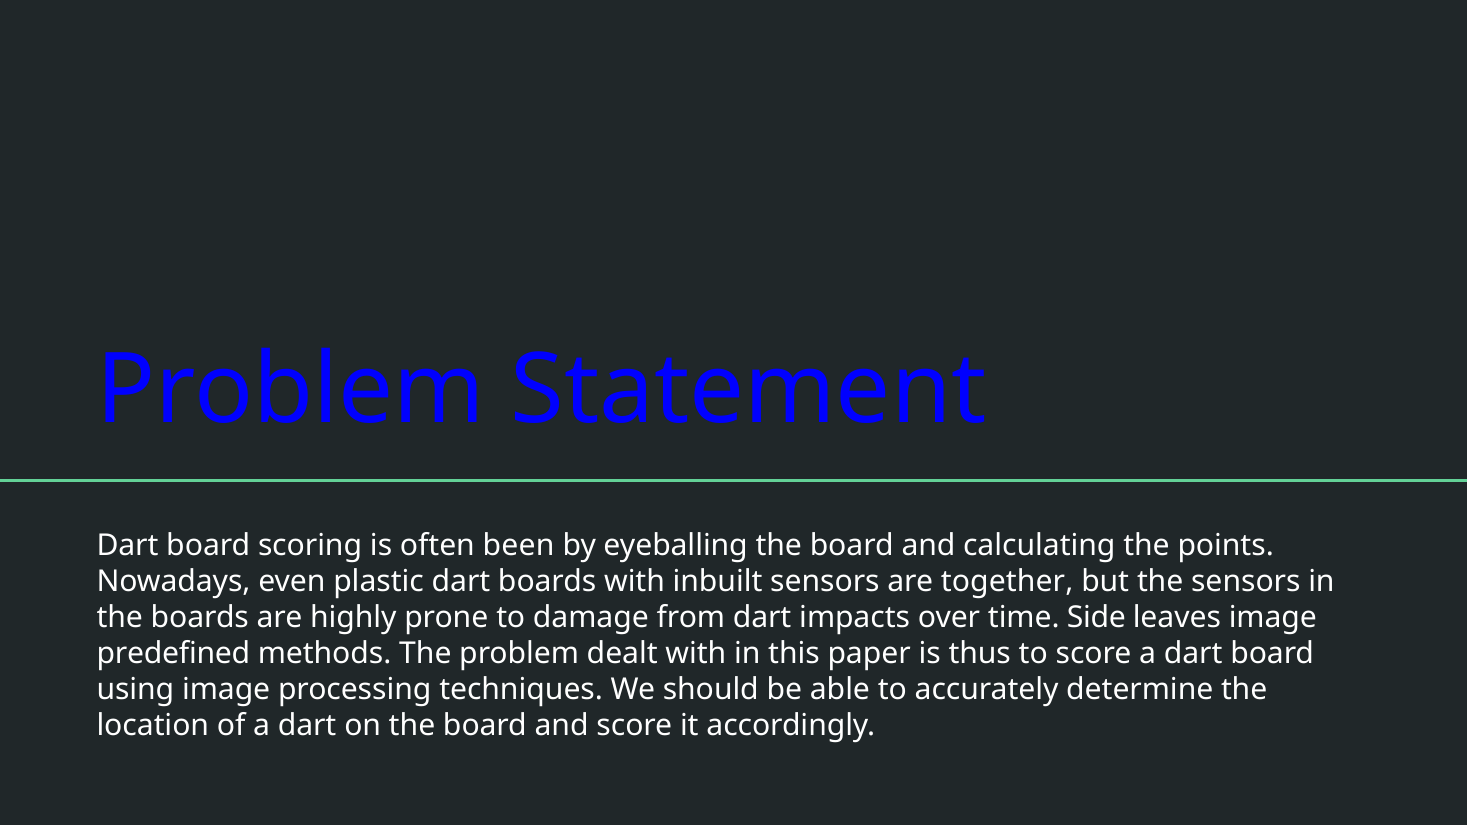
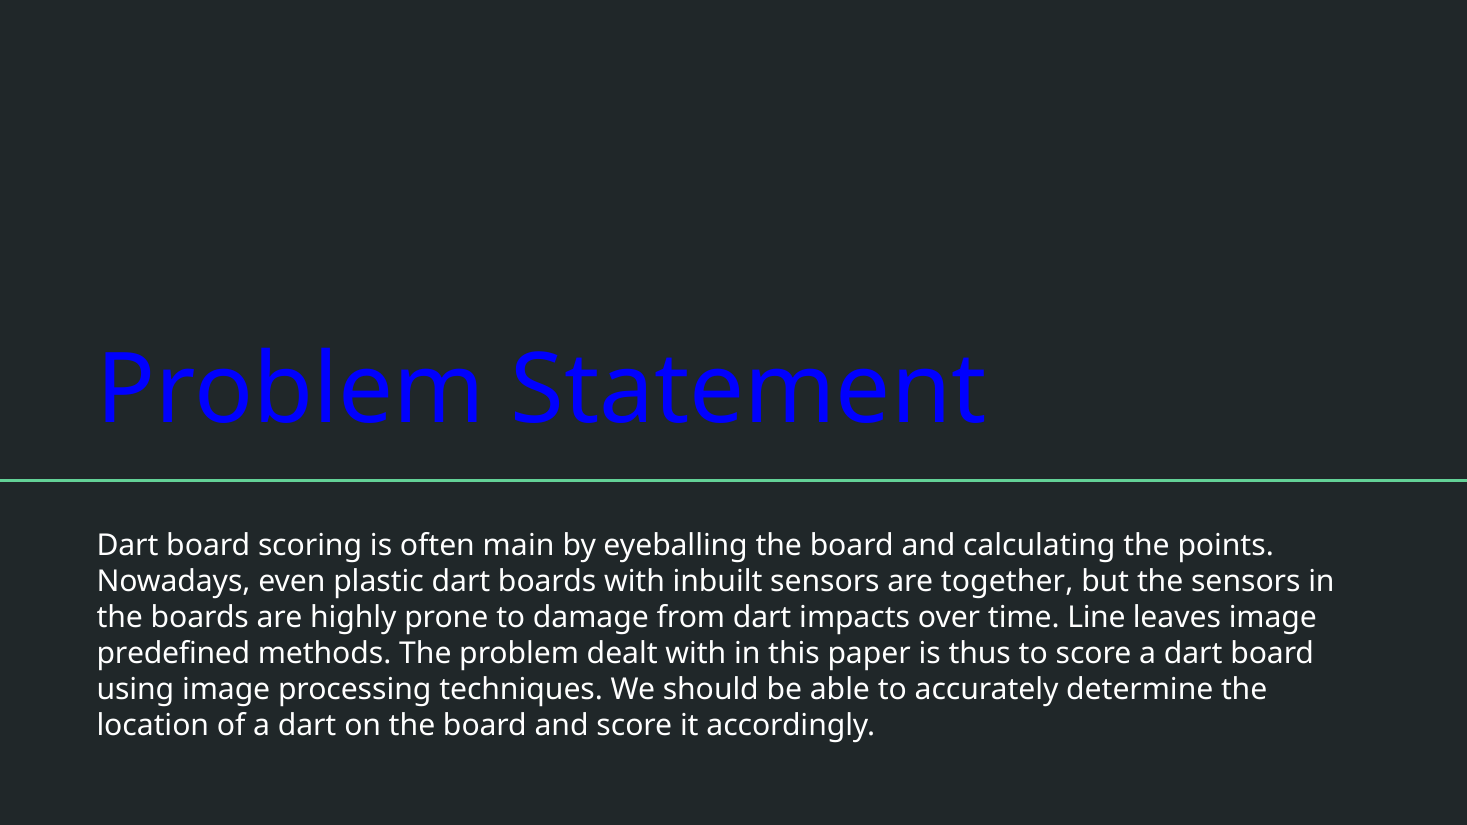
been: been -> main
Side: Side -> Line
